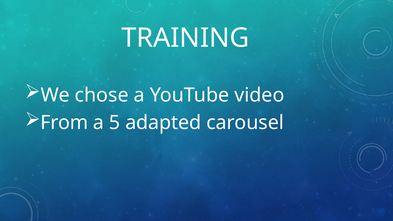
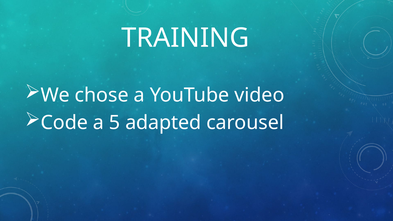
From: From -> Code
